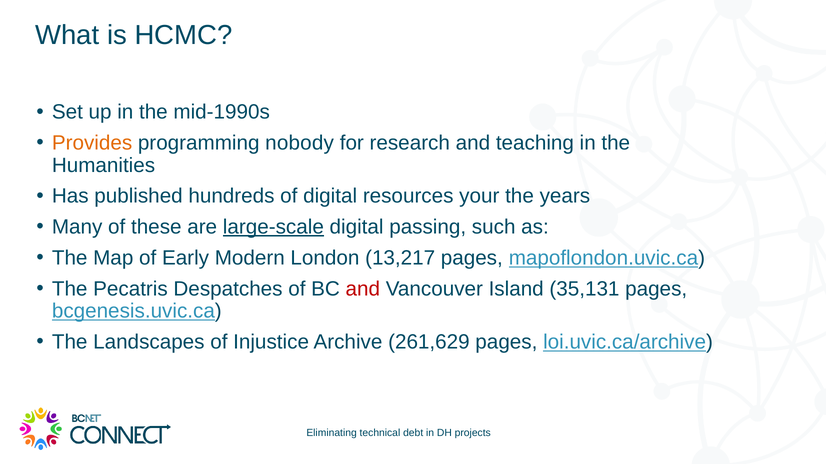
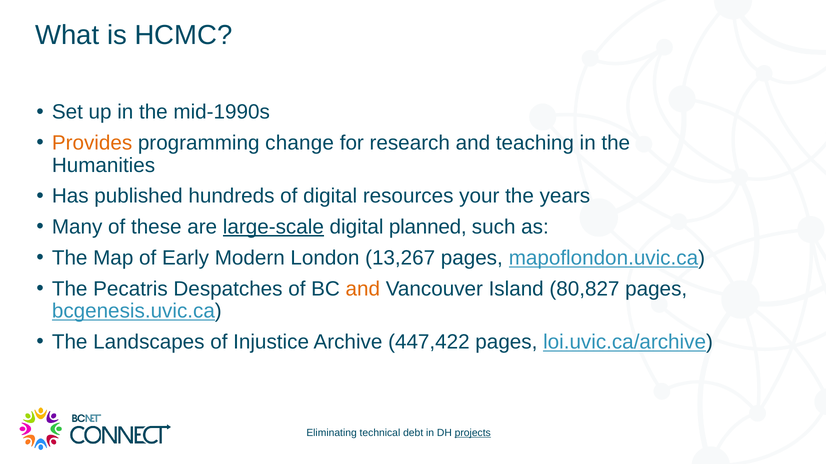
nobody: nobody -> change
passing: passing -> planned
13,217: 13,217 -> 13,267
and at (363, 289) colour: red -> orange
35,131: 35,131 -> 80,827
261,629: 261,629 -> 447,422
projects underline: none -> present
